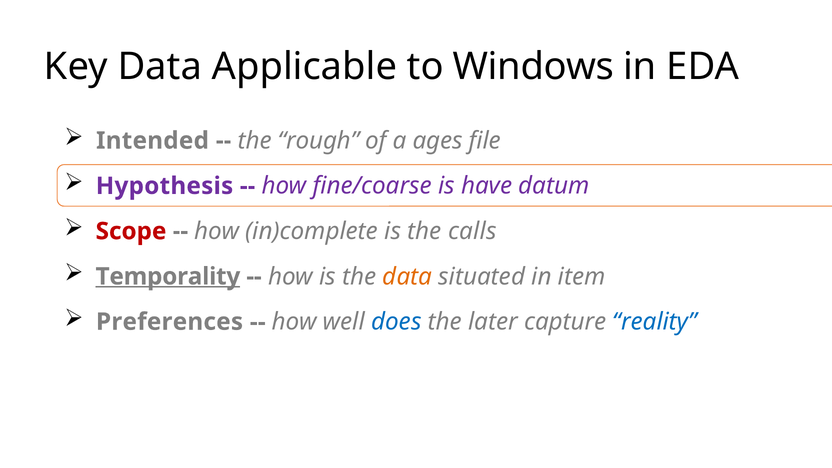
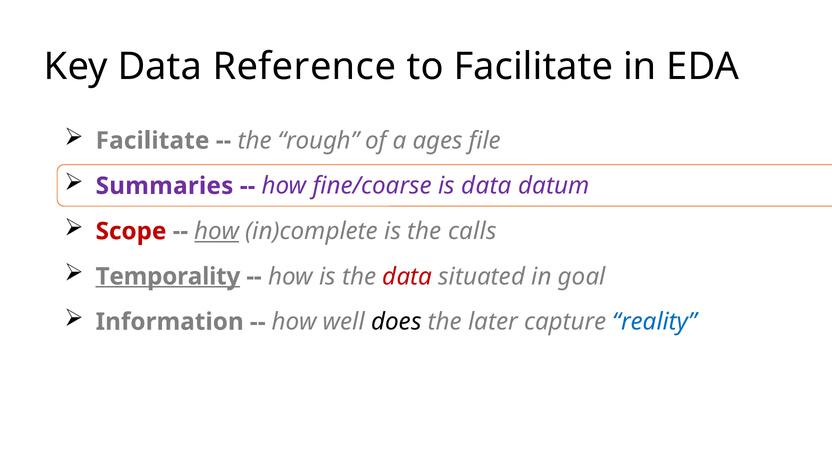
Applicable: Applicable -> Reference
to Windows: Windows -> Facilitate
Intended at (152, 141): Intended -> Facilitate
Hypothesis: Hypothesis -> Summaries
is have: have -> data
how at (217, 231) underline: none -> present
data at (407, 276) colour: orange -> red
item: item -> goal
Preferences: Preferences -> Information
does colour: blue -> black
